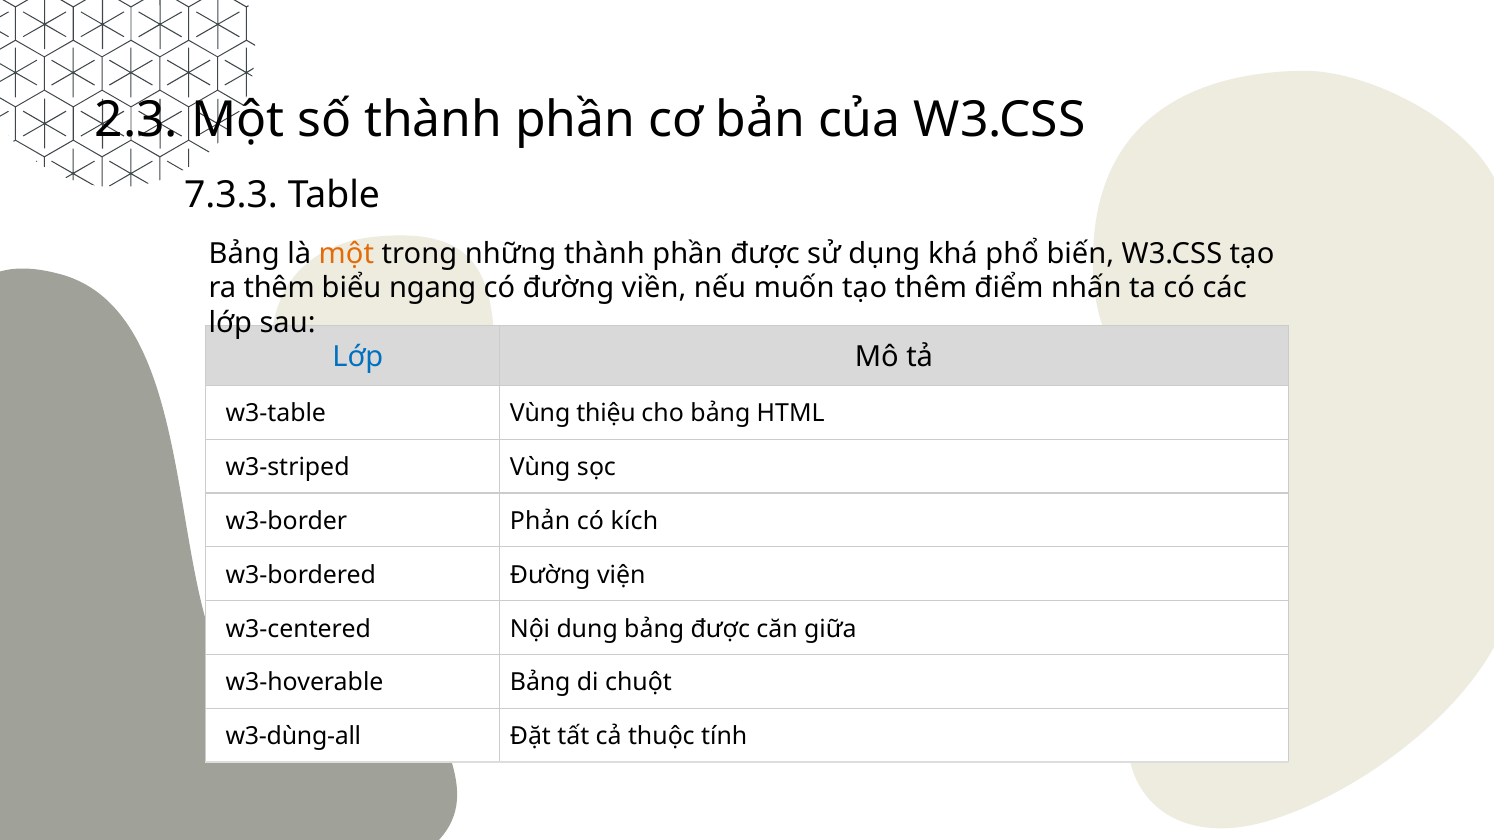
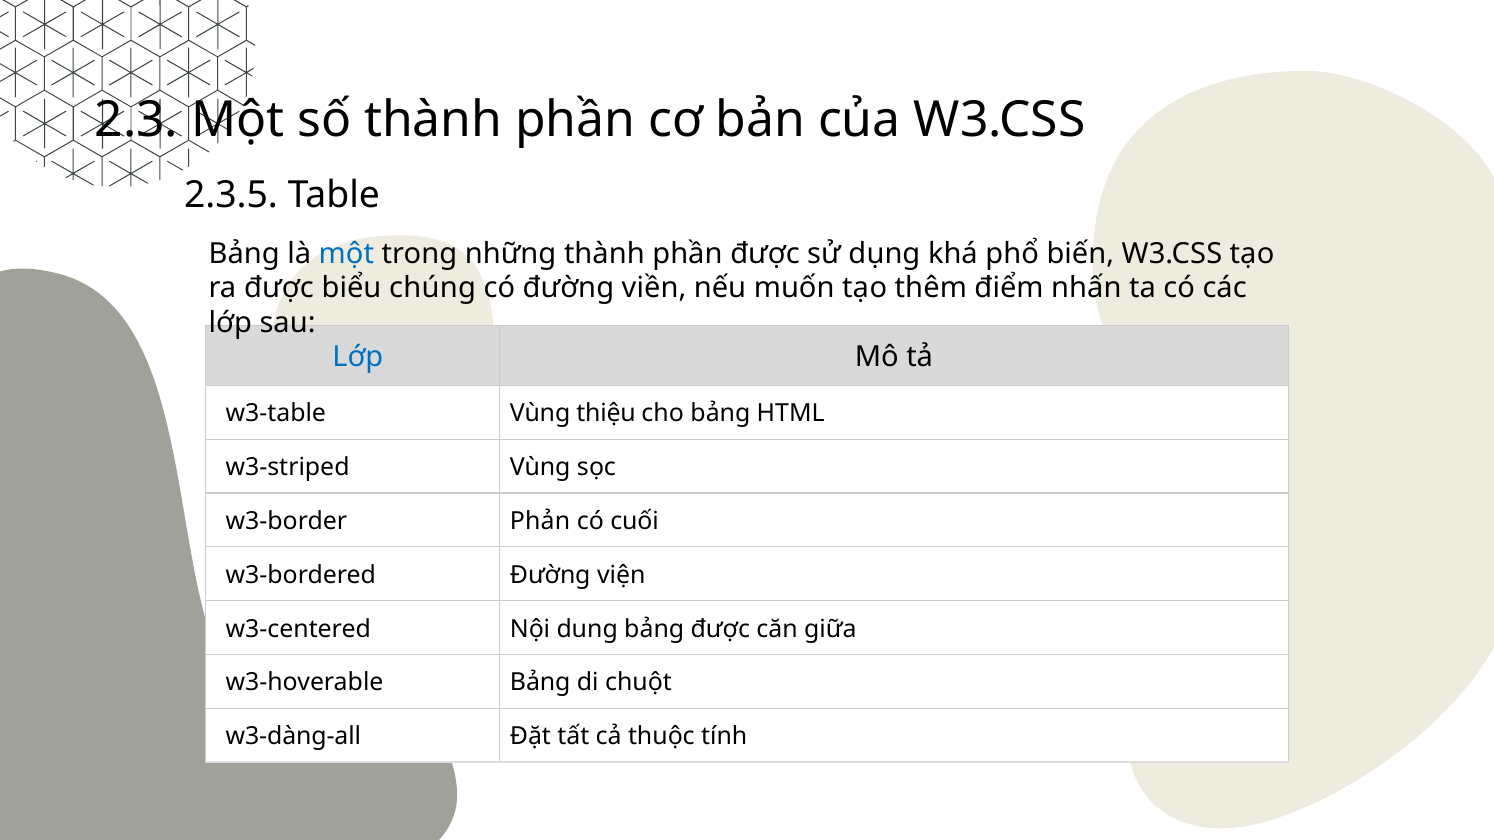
7.3.3: 7.3.3 -> 2.3.5
một at (346, 254) colour: orange -> blue
ra thêm: thêm -> được
ngang: ngang -> chúng
kích: kích -> cuối
w3-dùng-all: w3-dùng-all -> w3-dàng-all
